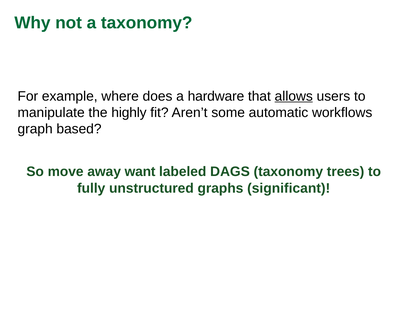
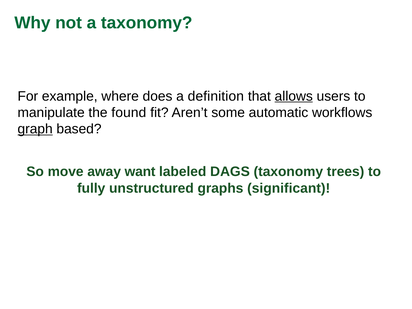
hardware: hardware -> definition
highly: highly -> found
graph underline: none -> present
